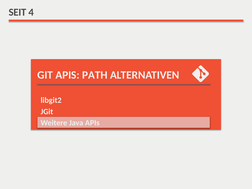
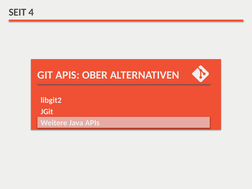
PATH: PATH -> OBER
